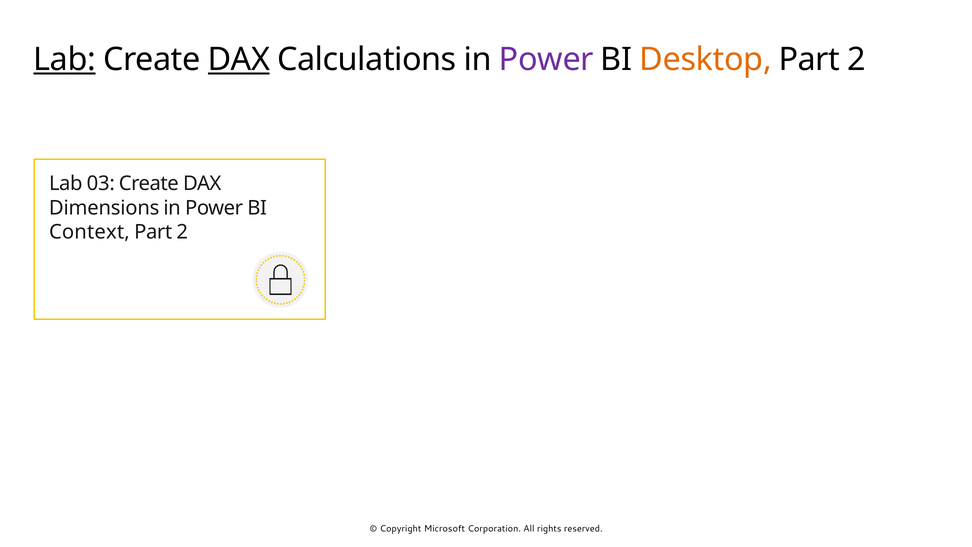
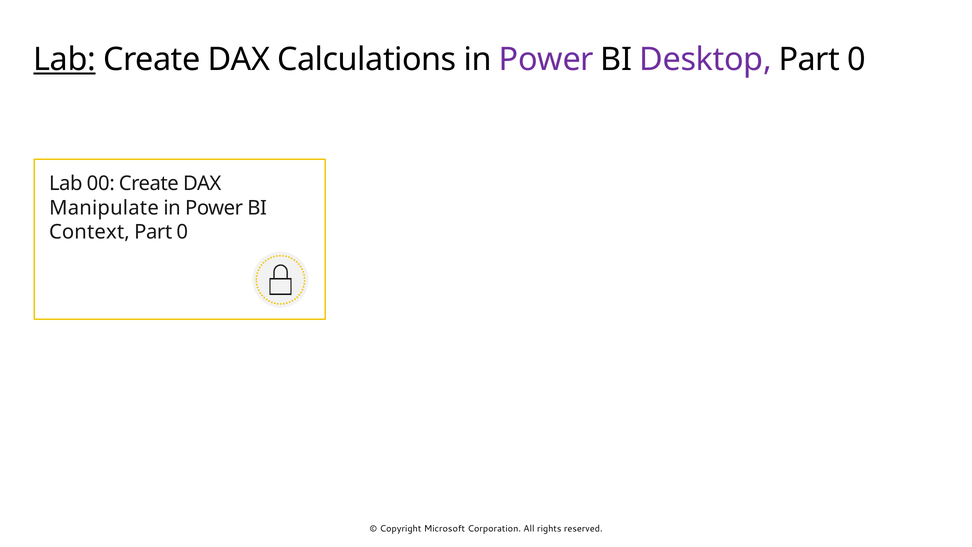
DAX at (239, 60) underline: present -> none
Desktop colour: orange -> purple
2 at (857, 60): 2 -> 0
03: 03 -> 00
Dimensions: Dimensions -> Manipulate
2 at (182, 232): 2 -> 0
